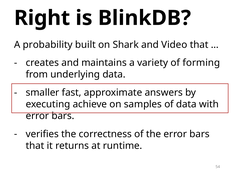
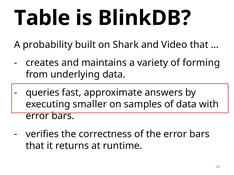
Right: Right -> Table
smaller: smaller -> queries
achieve: achieve -> smaller
